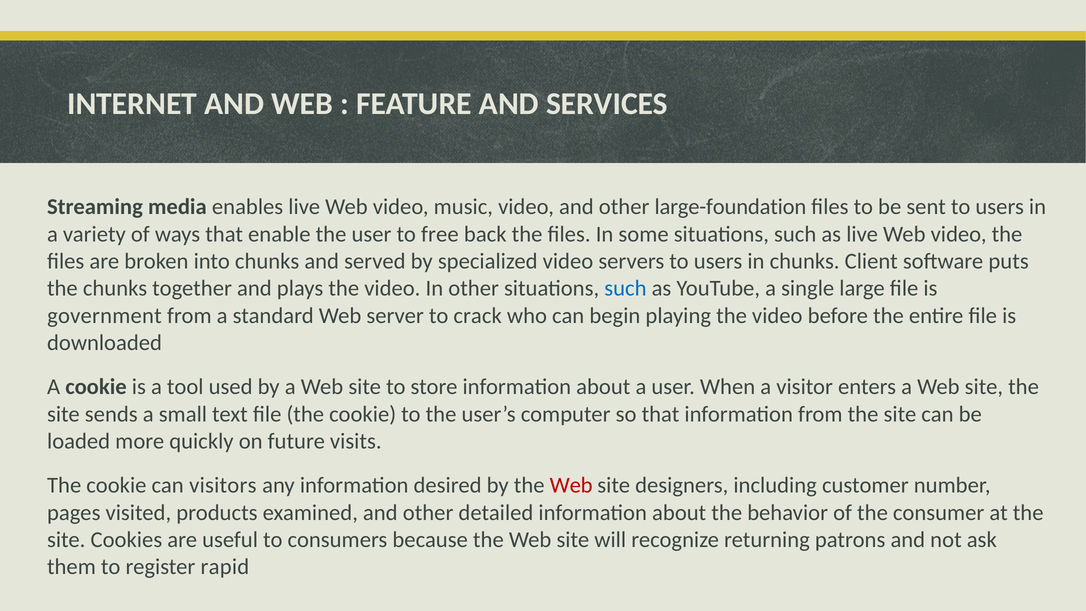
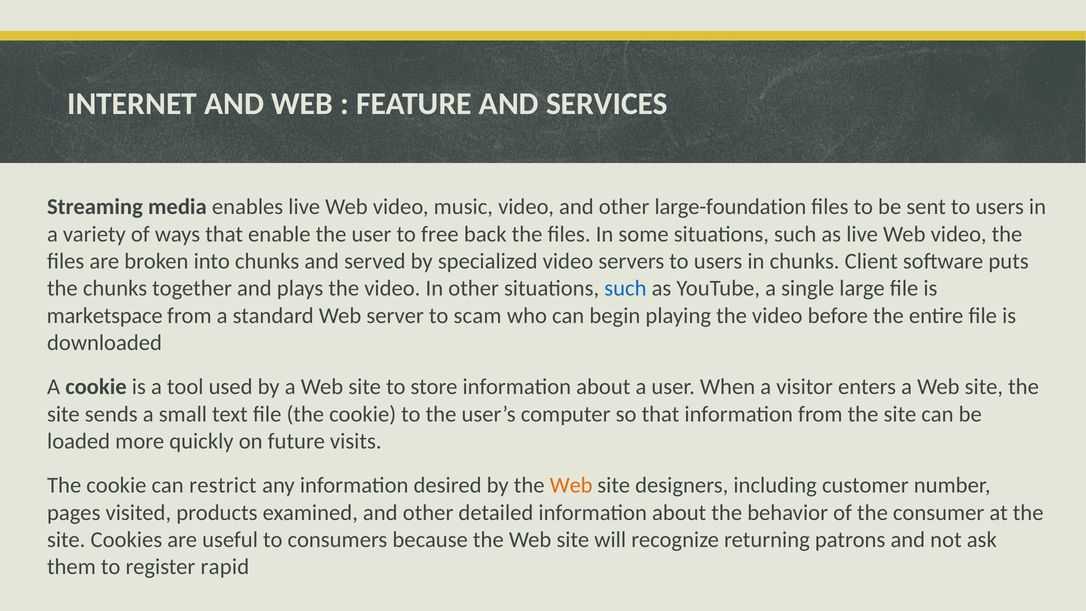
government: government -> marketspace
crack: crack -> scam
visitors: visitors -> restrict
Web at (571, 485) colour: red -> orange
